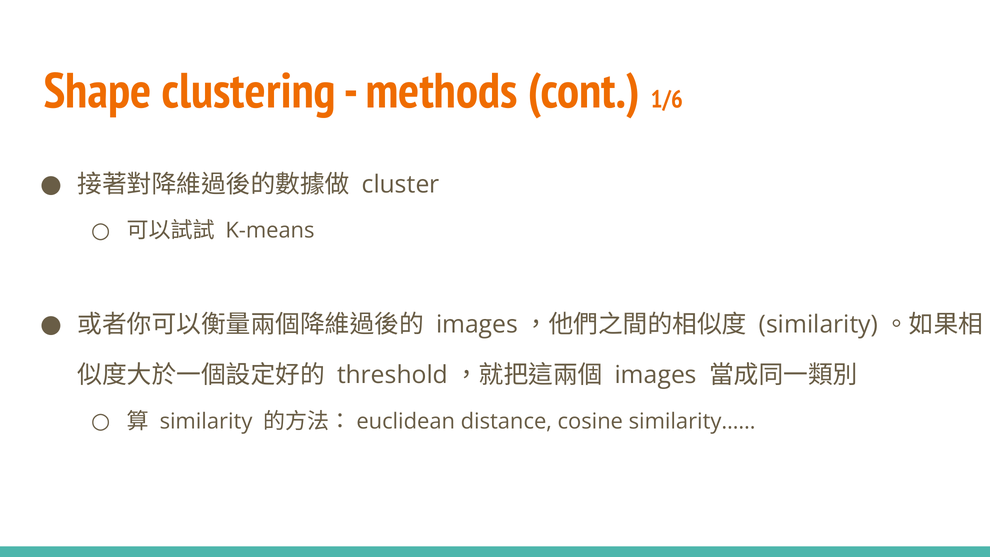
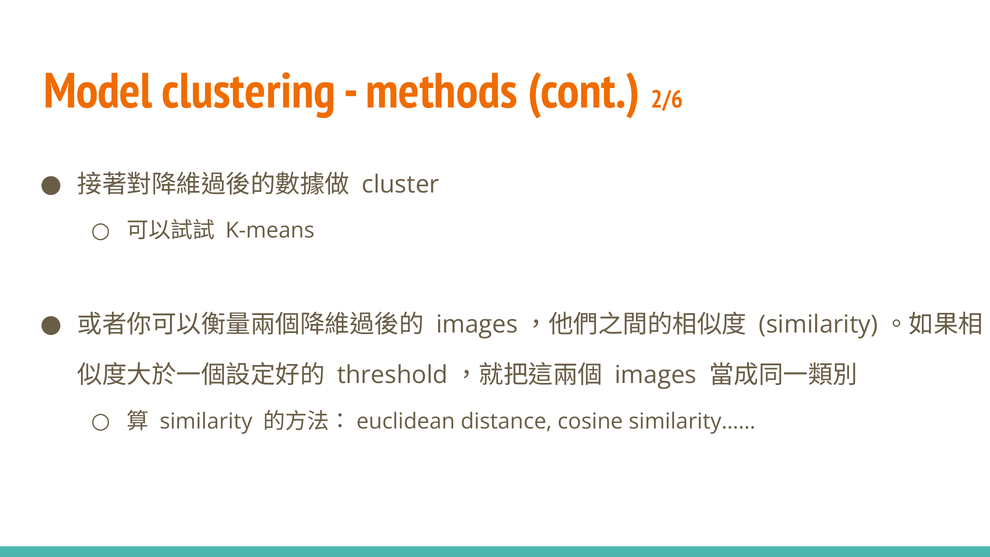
Shape: Shape -> Model
1/6: 1/6 -> 2/6
